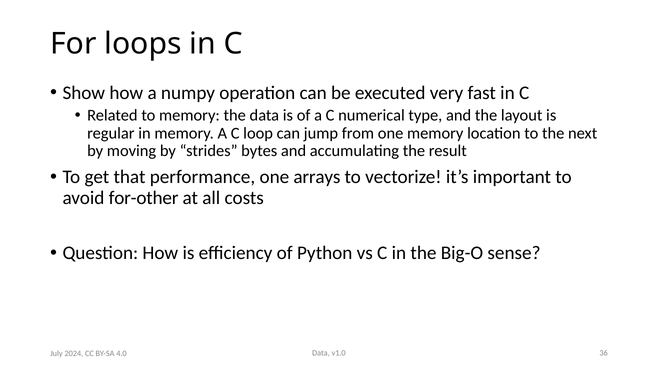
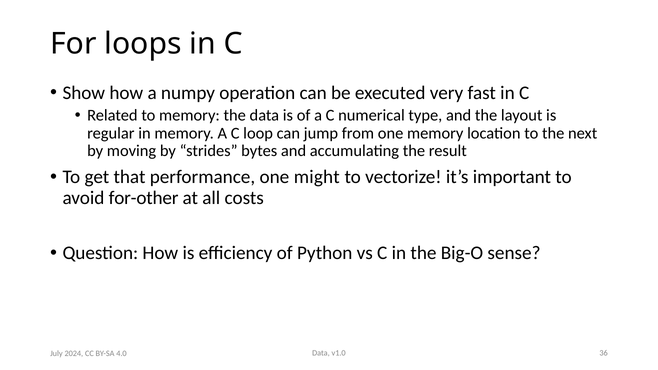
arrays: arrays -> might
